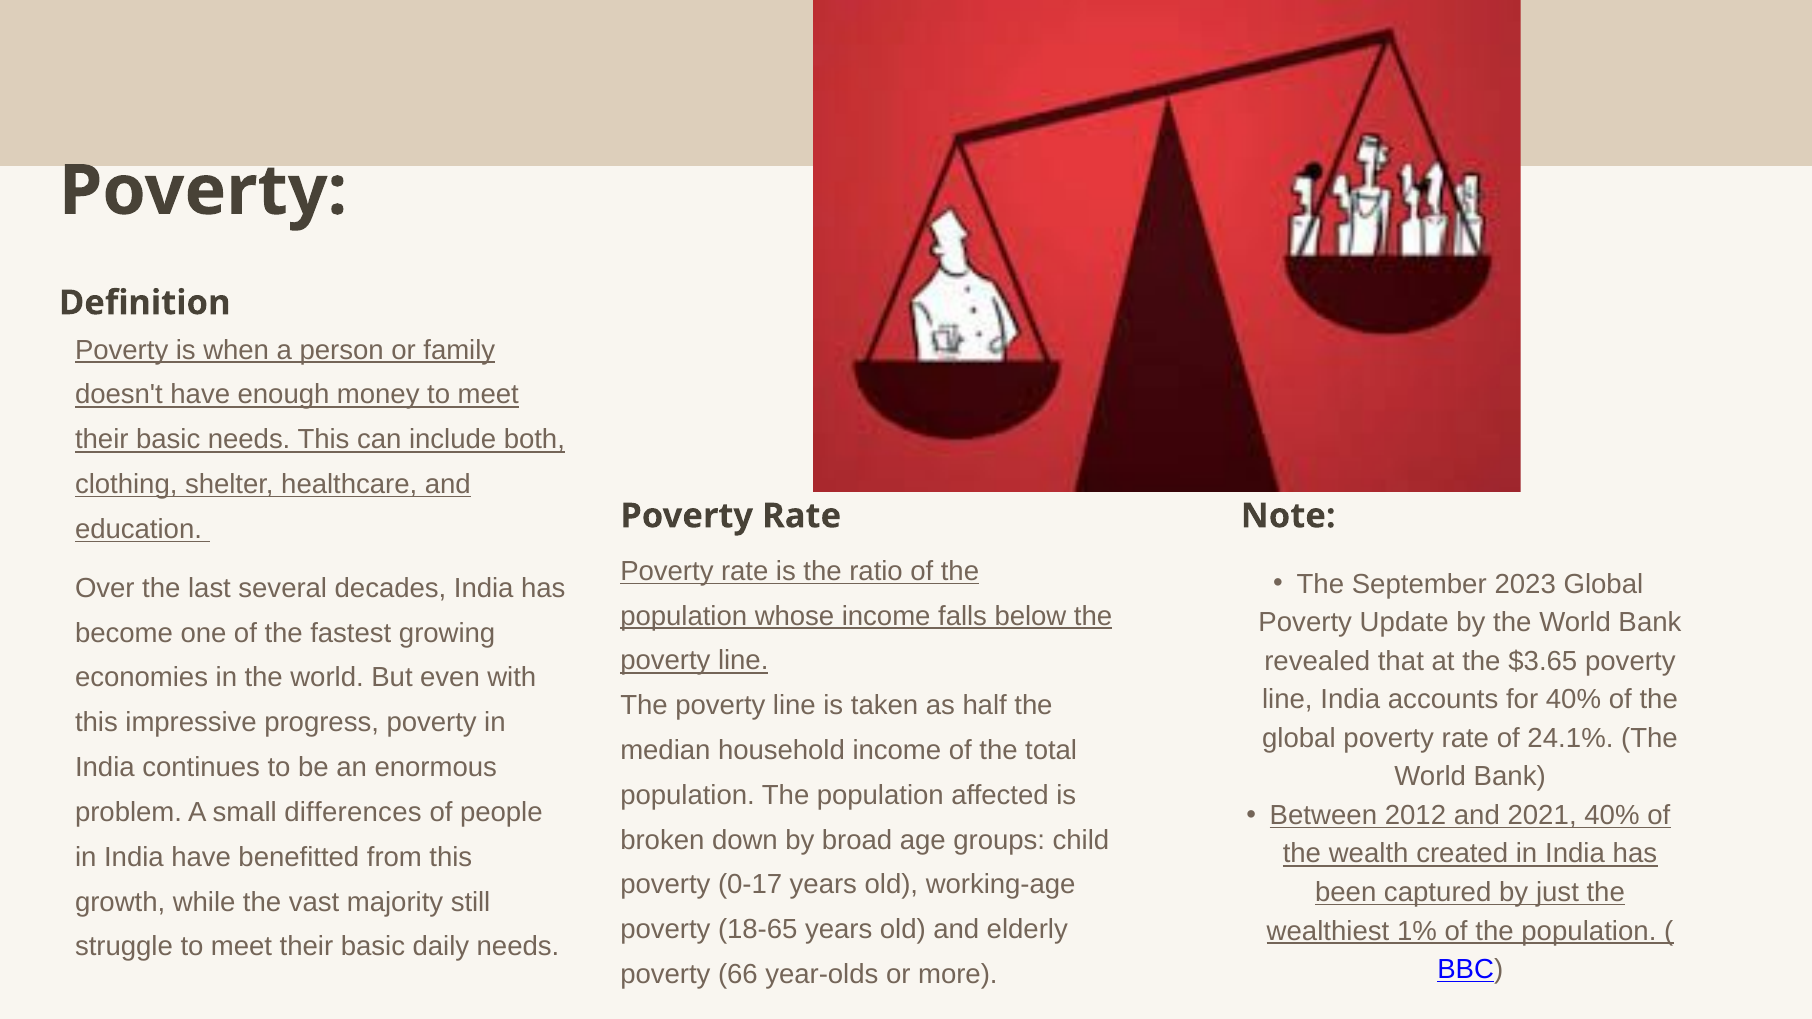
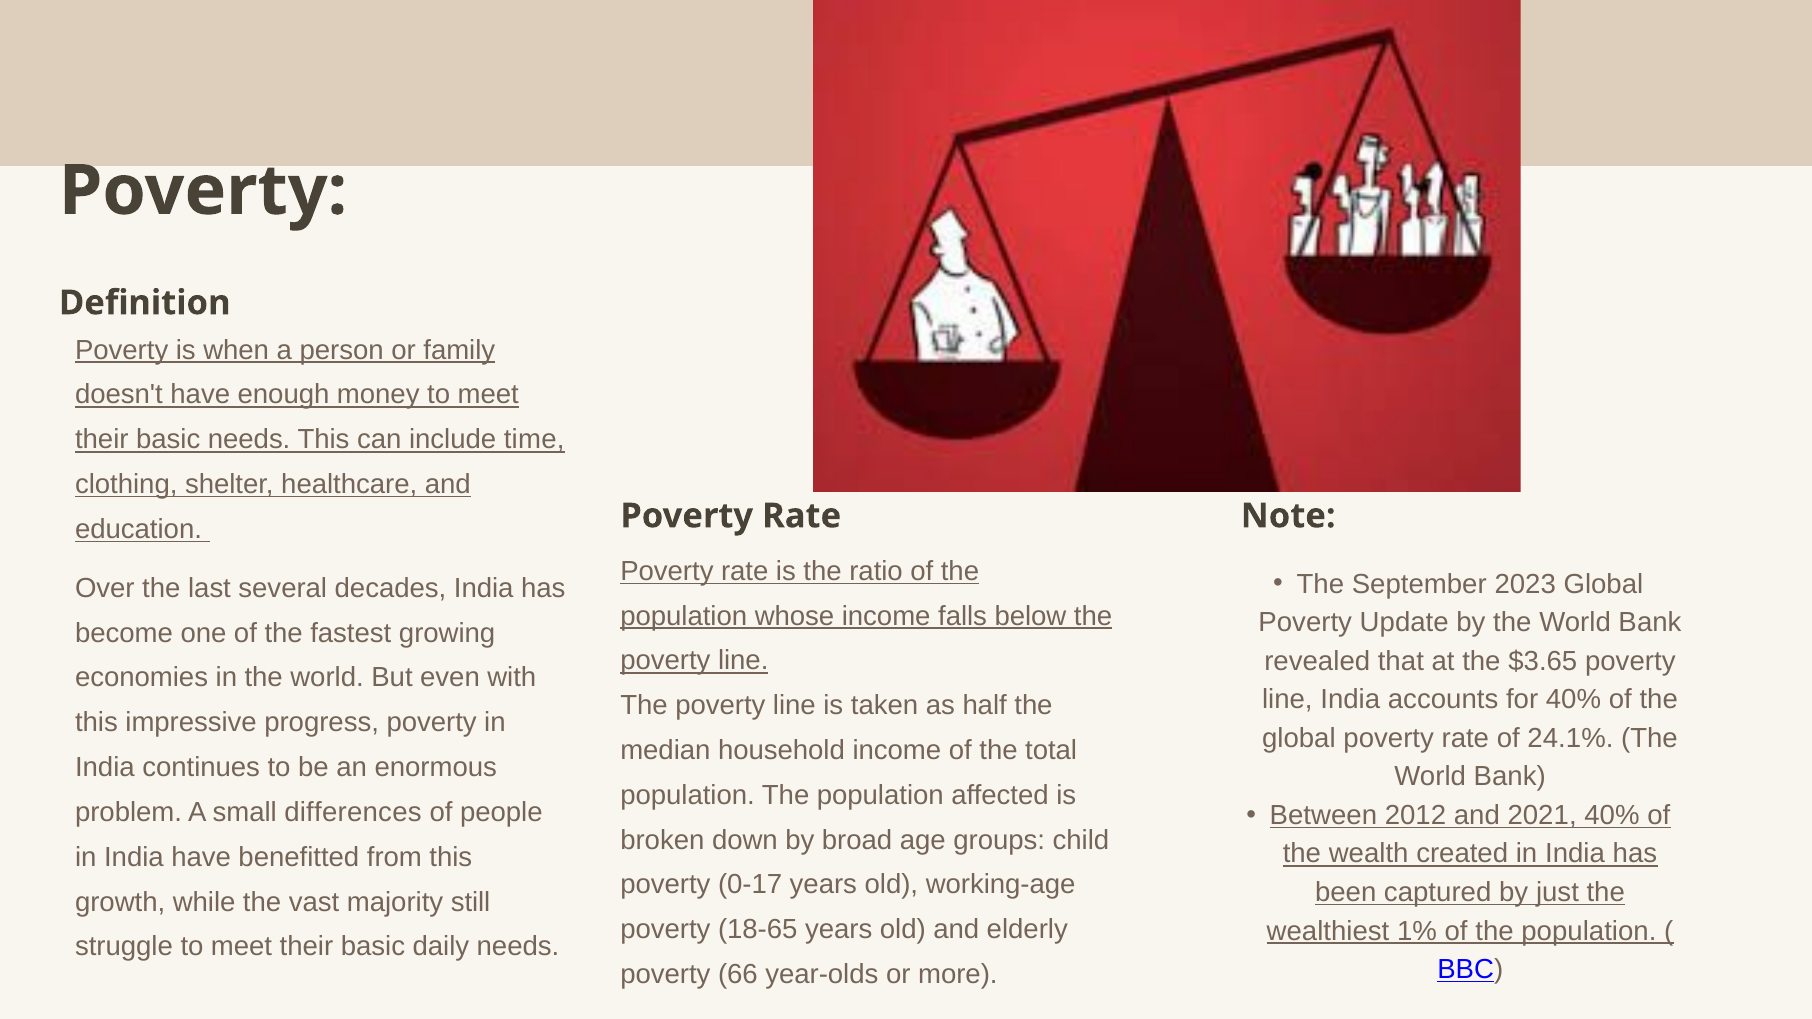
both: both -> time
